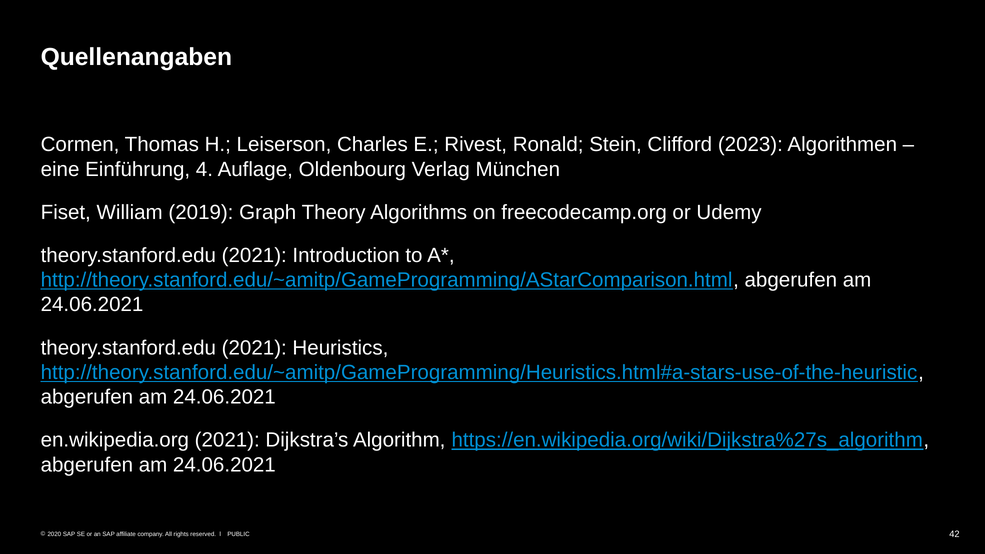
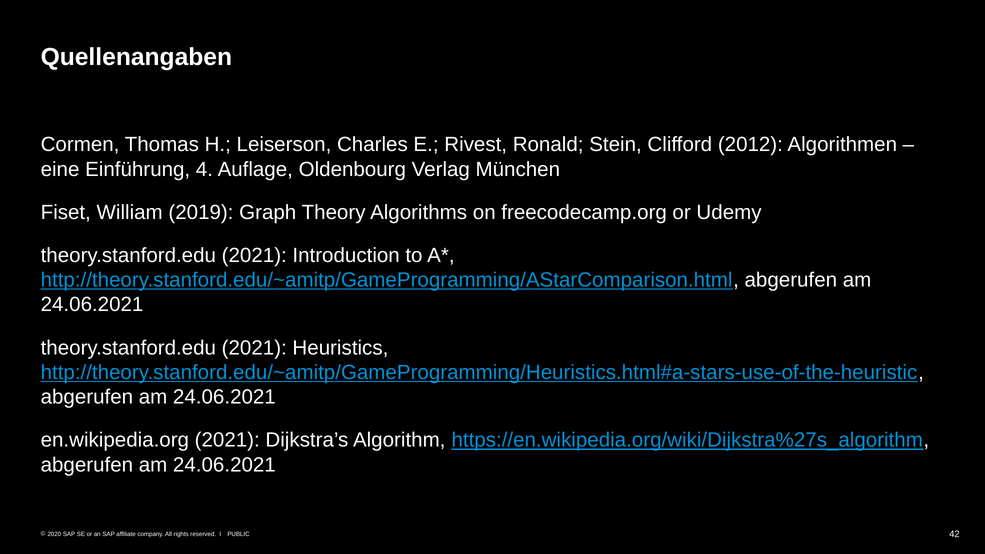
2023: 2023 -> 2012
